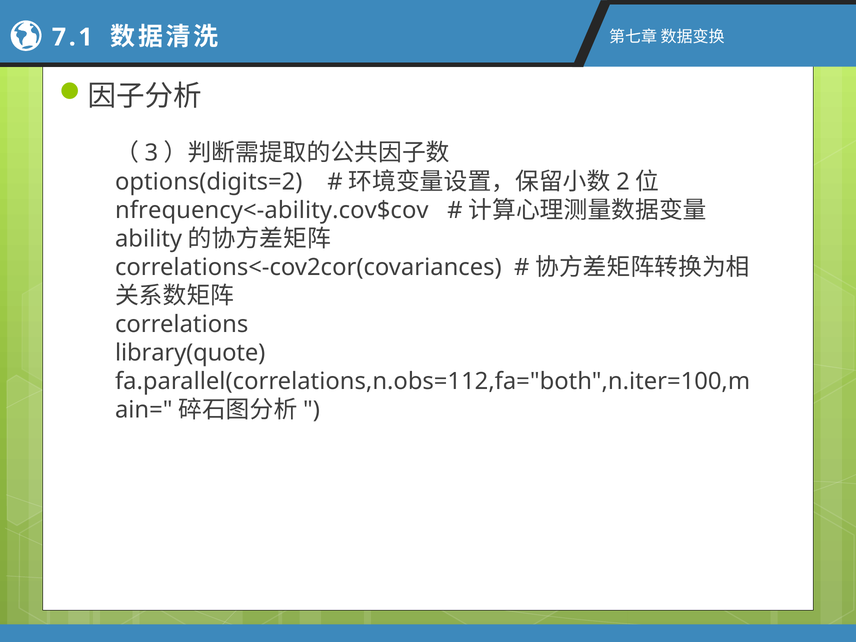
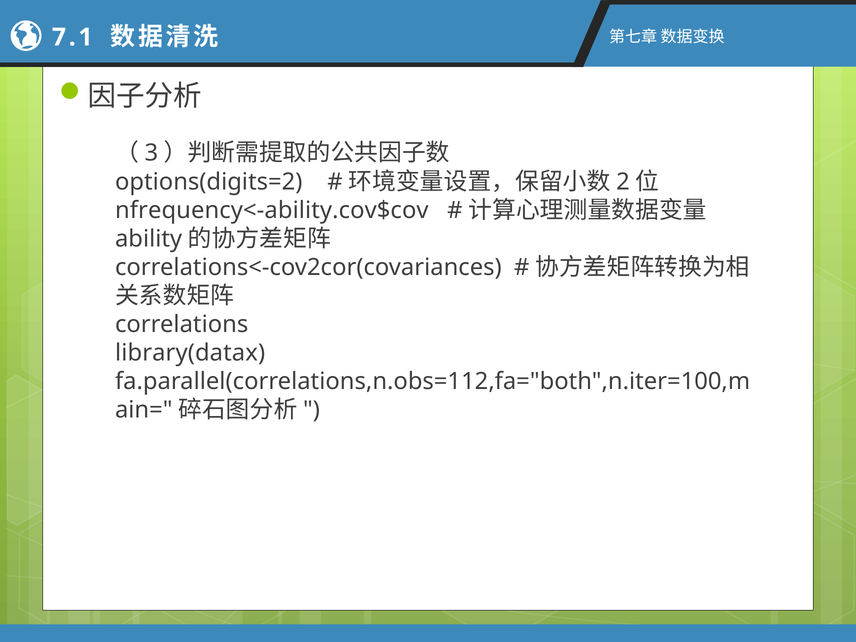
library(quote: library(quote -> library(datax
